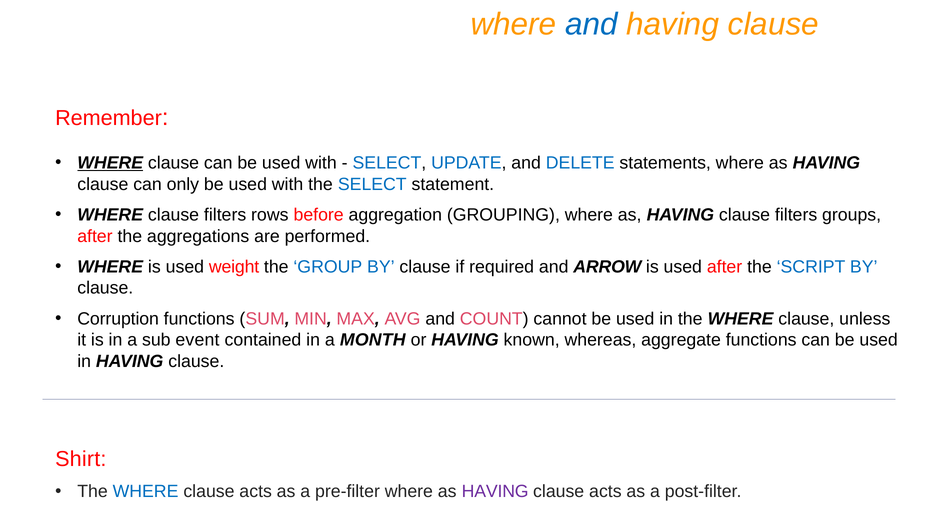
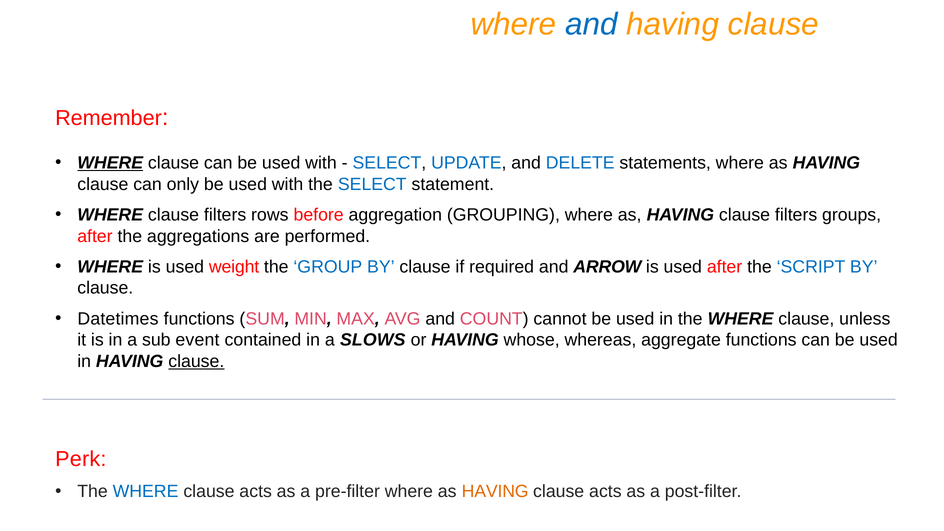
Corruption: Corruption -> Datetimes
MONTH: MONTH -> SLOWS
known: known -> whose
clause at (196, 361) underline: none -> present
Shirt: Shirt -> Perk
HAVING at (495, 492) colour: purple -> orange
